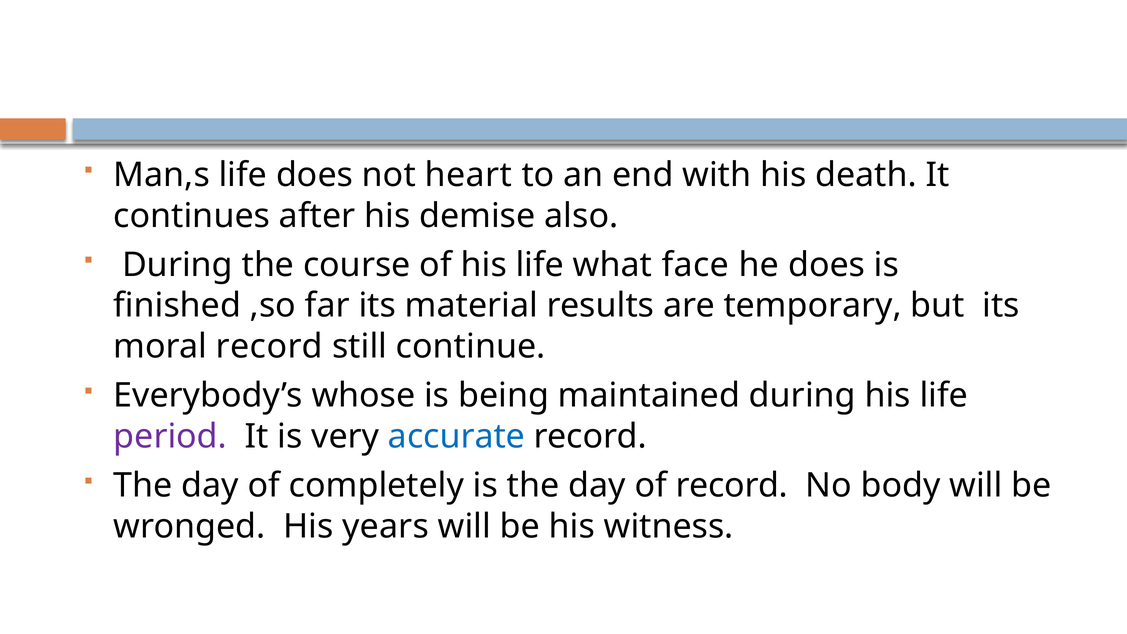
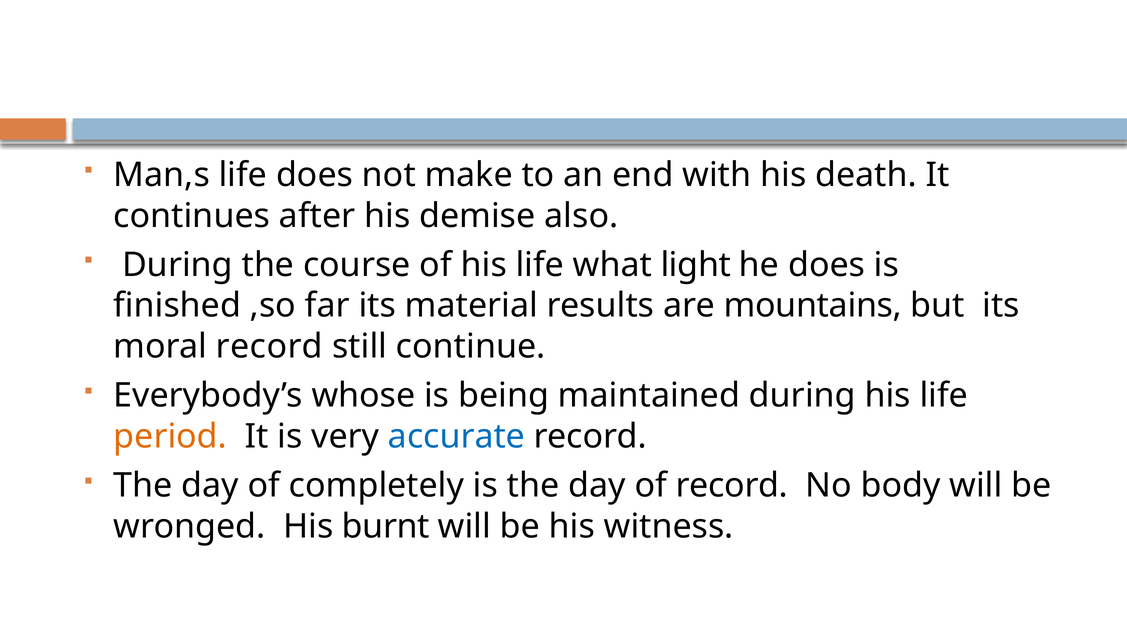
heart: heart -> make
face: face -> light
temporary: temporary -> mountains
period colour: purple -> orange
years: years -> burnt
